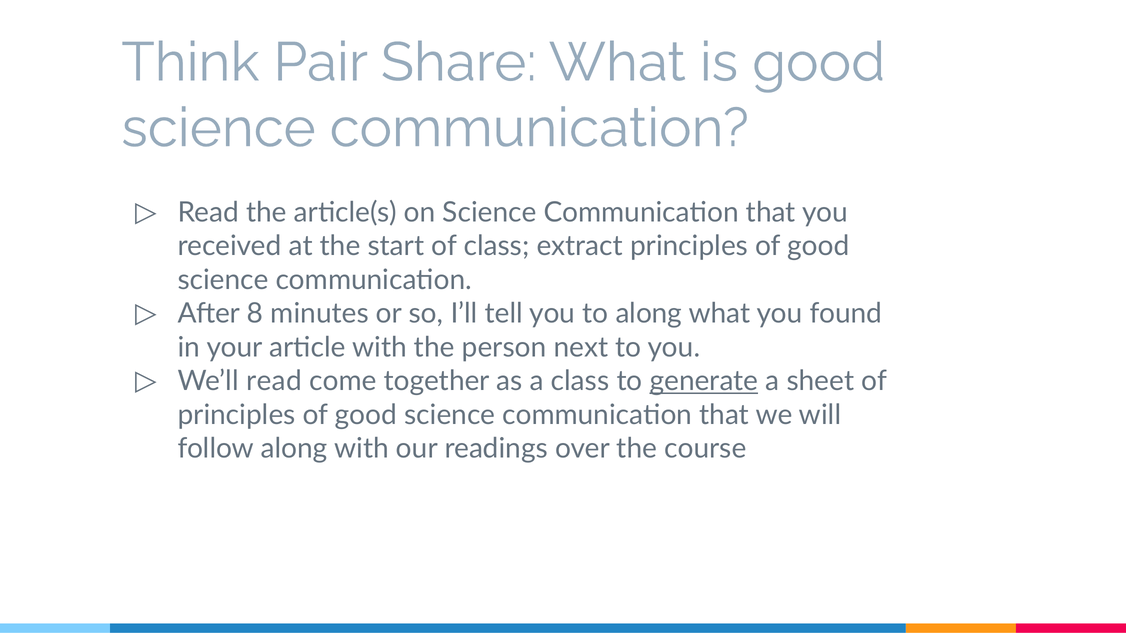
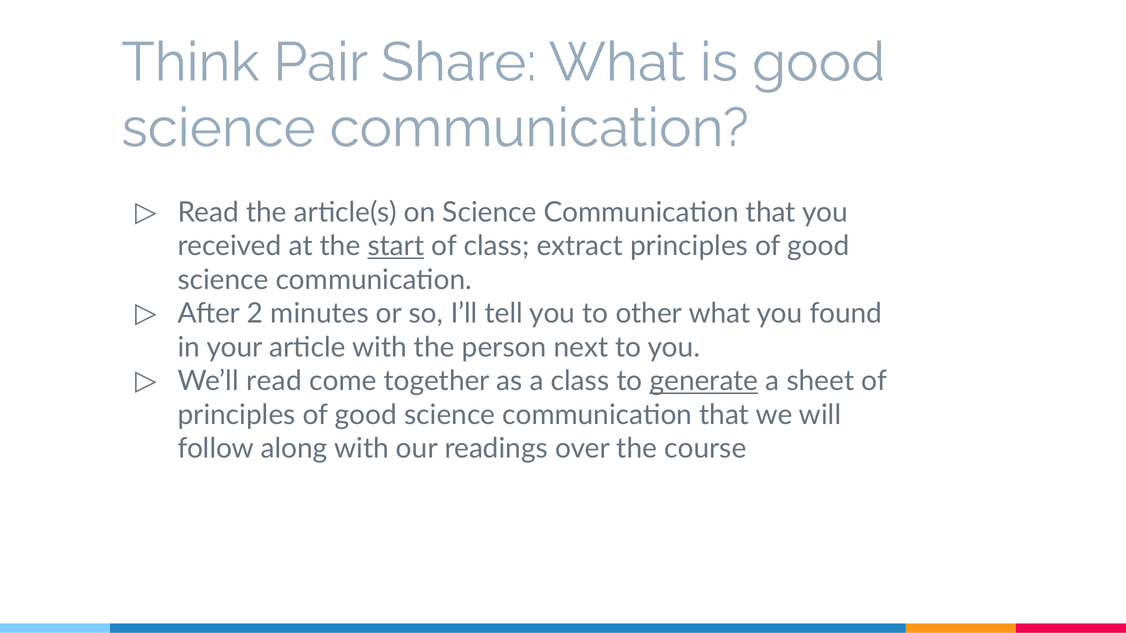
start underline: none -> present
8: 8 -> 2
to along: along -> other
